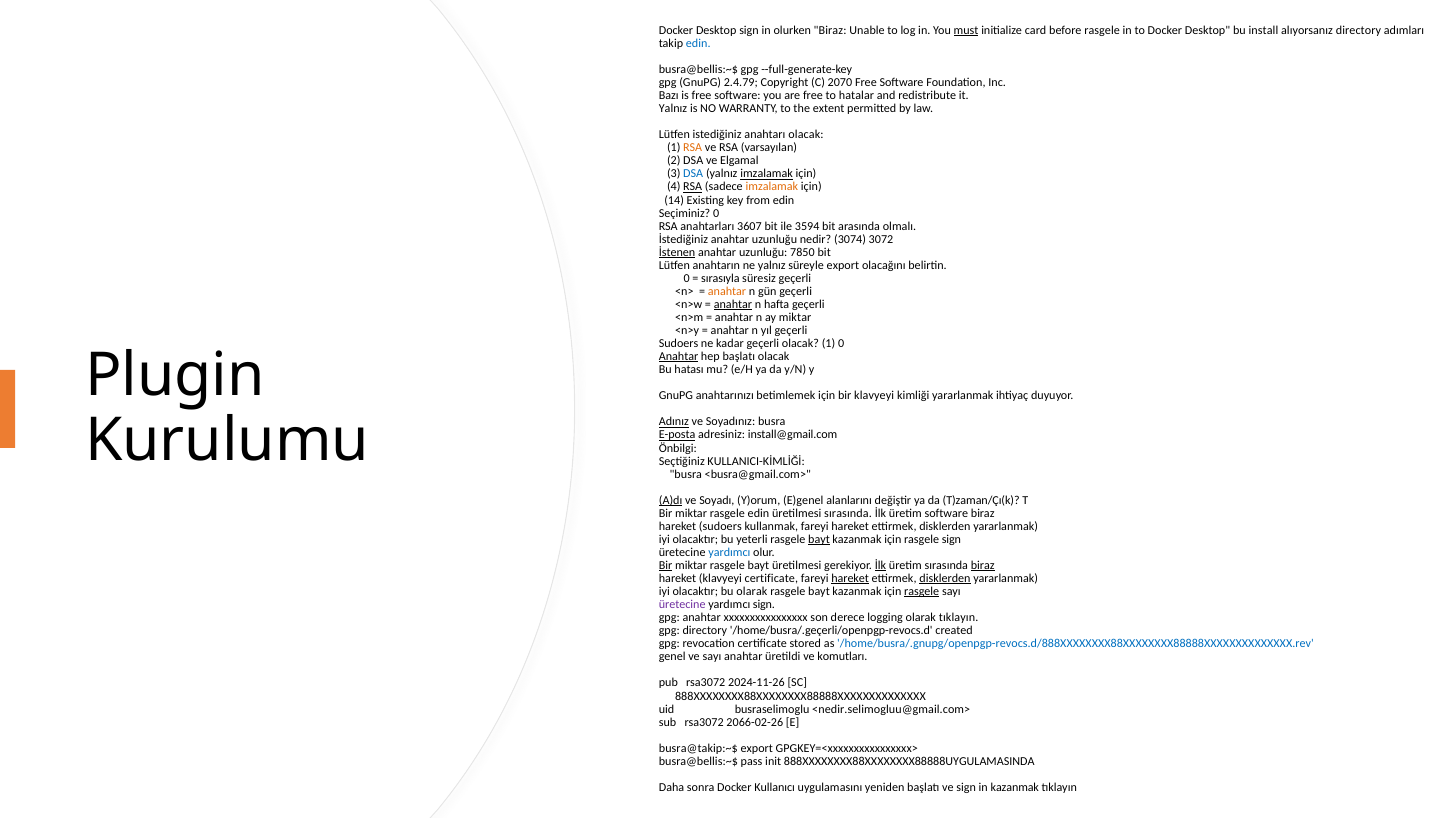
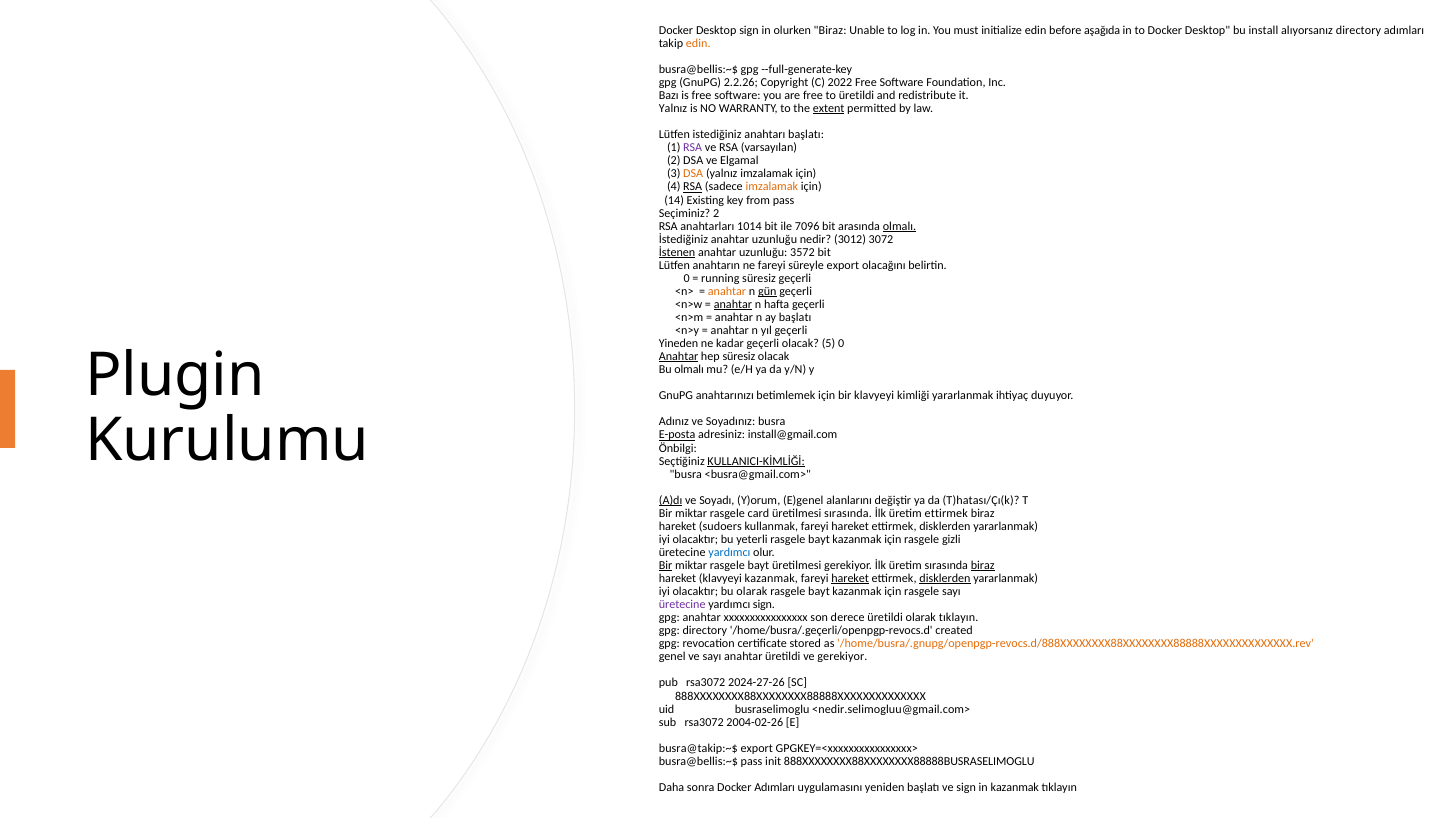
must underline: present -> none
initialize card: card -> edin
before rasgele: rasgele -> aşağıda
edin at (698, 43) colour: blue -> orange
2.4.79: 2.4.79 -> 2.2.26
2070: 2070 -> 2022
to hatalar: hatalar -> üretildi
extent underline: none -> present
anahtarı olacak: olacak -> başlatı
RSA at (693, 148) colour: orange -> purple
DSA at (693, 174) colour: blue -> orange
imzalamak at (767, 174) underline: present -> none
from edin: edin -> pass
Seçiminiz 0: 0 -> 2
3607: 3607 -> 1014
3594: 3594 -> 7096
olmalı at (899, 226) underline: none -> present
3074: 3074 -> 3012
7850: 7850 -> 3572
ne yalnız: yalnız -> fareyi
sırasıyla: sırasıyla -> running
gün underline: none -> present
ay miktar: miktar -> başlatı
Sudoers at (679, 344): Sudoers -> Yineden
geçerli olacak 1: 1 -> 5
hep başlatı: başlatı -> süresiz
Bu hatası: hatası -> olmalı
Adınız underline: present -> none
KULLANICI-KİMLİĞİ underline: none -> present
T)zaman/Çı(k: T)zaman/Çı(k -> T)hatası/Çı(k
rasgele edin: edin -> card
üretim software: software -> ettirmek
bayt at (819, 539) underline: present -> none
rasgele sign: sign -> gizli
İlk at (880, 565) underline: present -> none
klavyeyi certificate: certificate -> kazanmak
rasgele at (922, 592) underline: present -> none
derece logging: logging -> üretildi
/home/busra/.gnupg/openpgp-revocs.d/888XXXXXXXX88XXXXXXXX88888XXXXXXXXXXXXXX.rev colour: blue -> orange
ve komutları: komutları -> gerekiyor
2024-11-26: 2024-11-26 -> 2024-27-26
2066-02-26: 2066-02-26 -> 2004-02-26
888XXXXXXXX88XXXXXXXX88888UYGULAMASINDA: 888XXXXXXXX88XXXXXXXX88888UYGULAMASINDA -> 888XXXXXXXX88XXXXXXXX88888BUSRASELIMOGLU
Docker Kullanıcı: Kullanıcı -> Adımları
